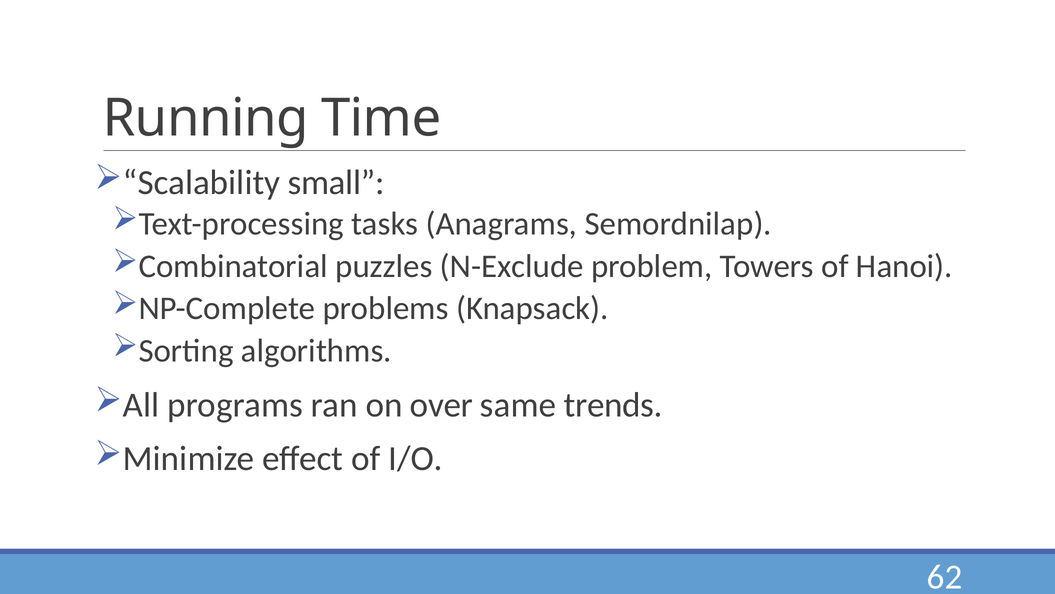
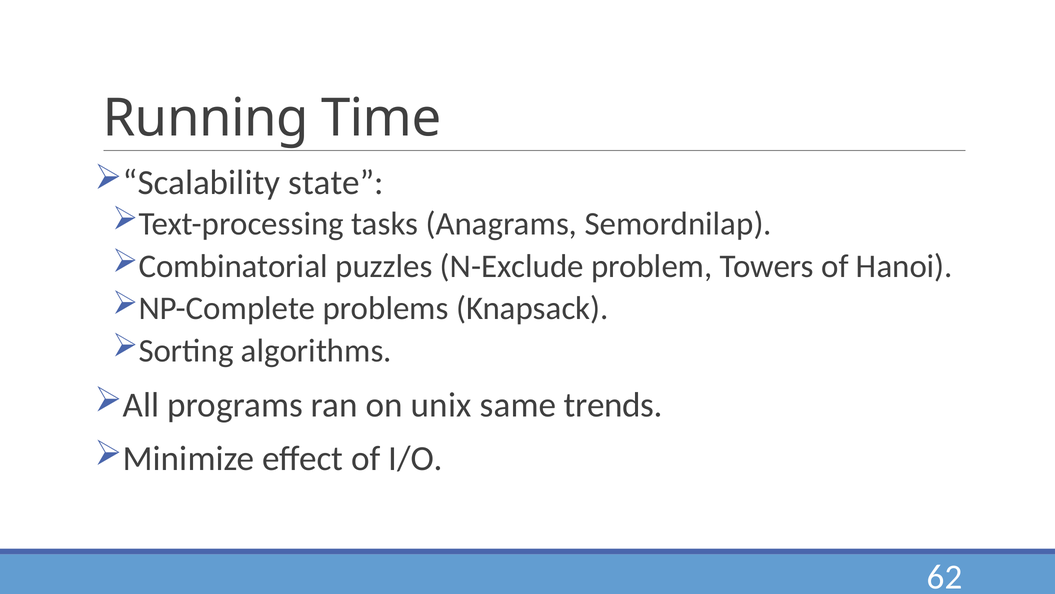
small: small -> state
over: over -> unix
